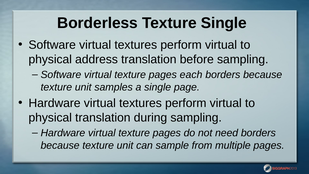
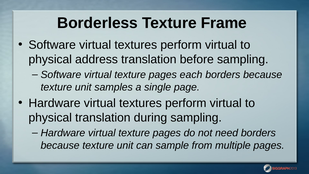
Texture Single: Single -> Frame
